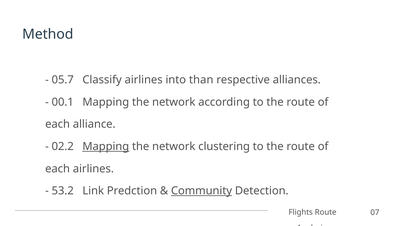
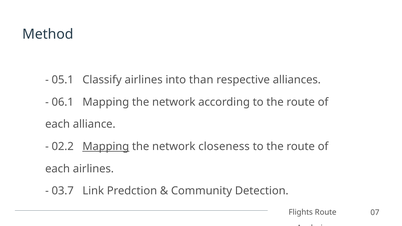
05.7: 05.7 -> 05.1
00.1: 00.1 -> 06.1
clustering: clustering -> closeness
53.2: 53.2 -> 03.7
Community underline: present -> none
